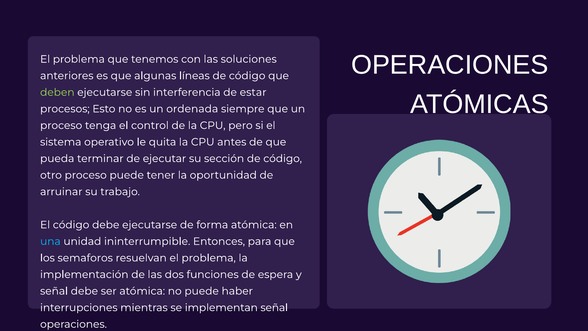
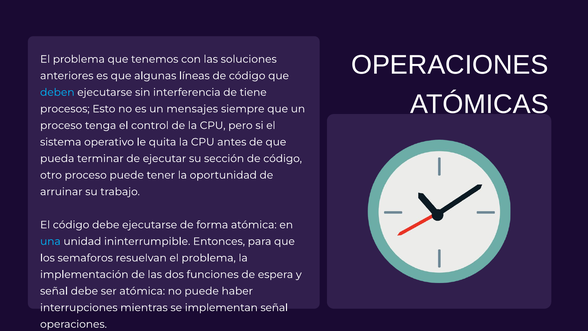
deben colour: light green -> light blue
estar: estar -> tiene
ordenada: ordenada -> mensajes
